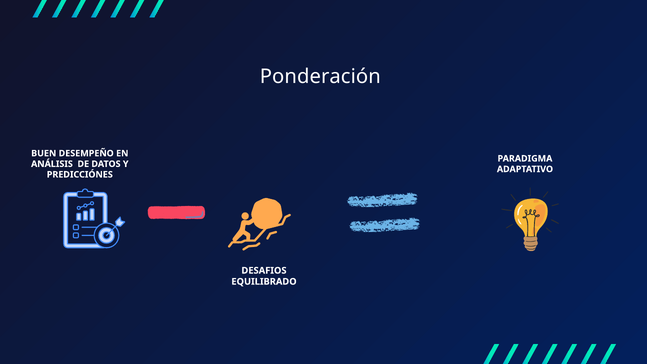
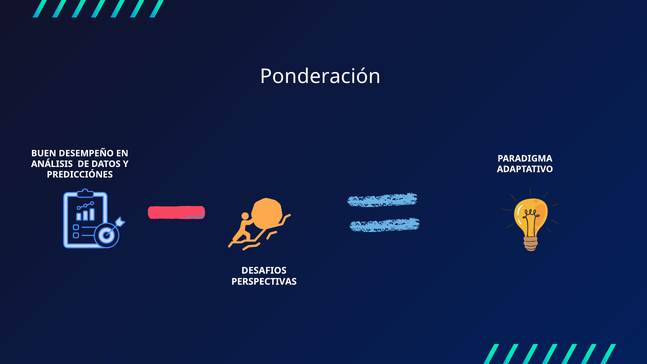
EQUILIBRADO: EQUILIBRADO -> PERSPECTIVAS
